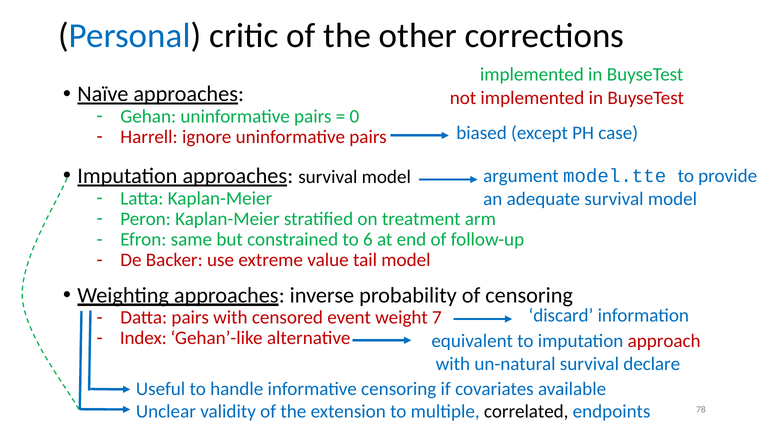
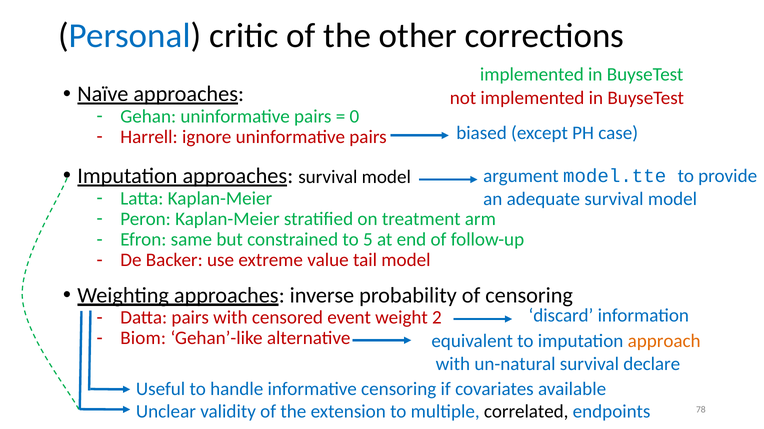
6: 6 -> 5
7: 7 -> 2
Index: Index -> Biom
approach colour: red -> orange
